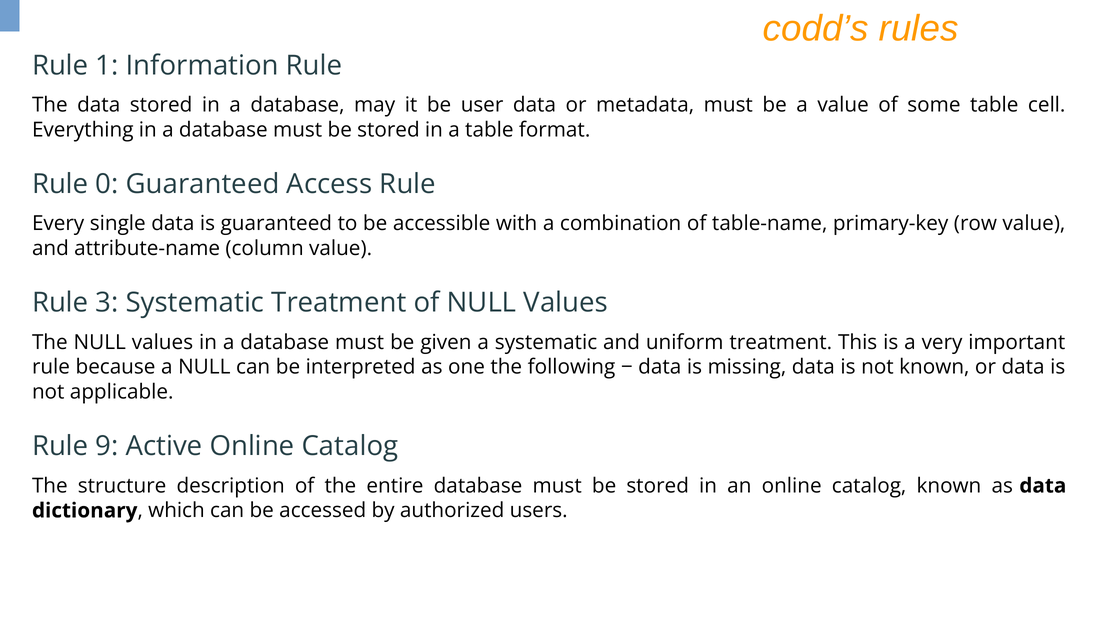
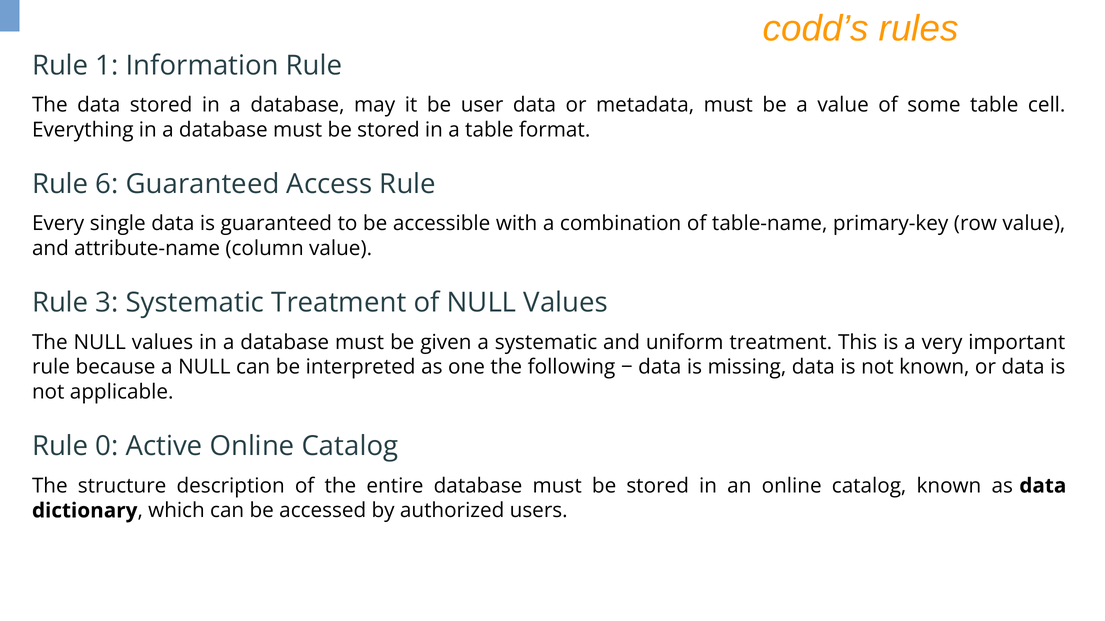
0: 0 -> 6
9: 9 -> 0
